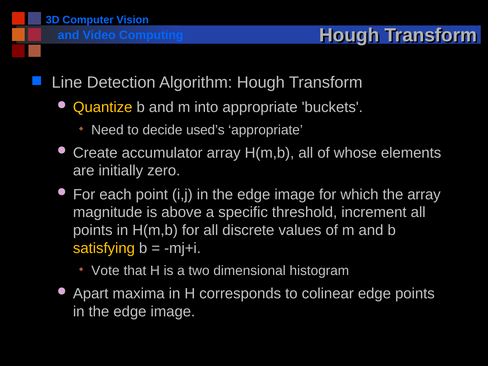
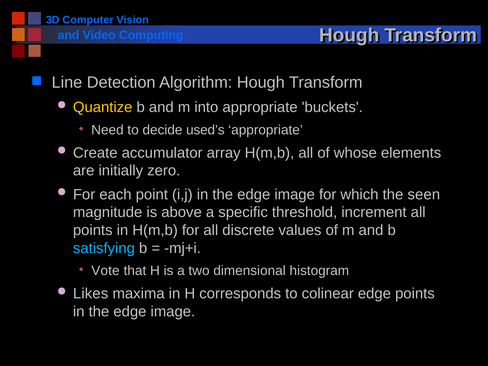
the array: array -> seen
satisfying colour: yellow -> light blue
Apart: Apart -> Likes
